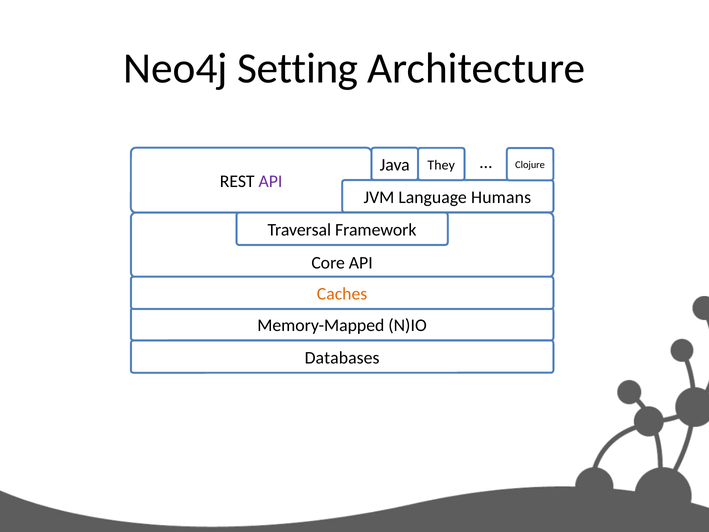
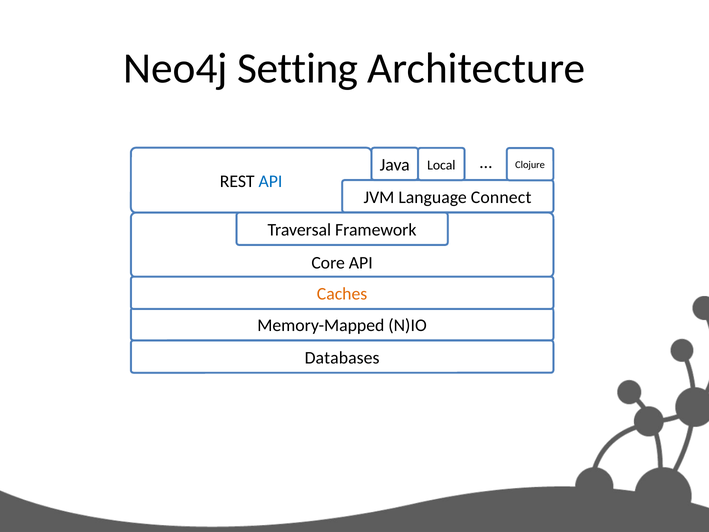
They: They -> Local
API at (271, 181) colour: purple -> blue
Humans: Humans -> Connect
